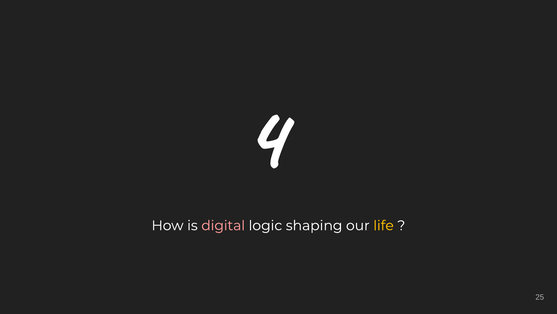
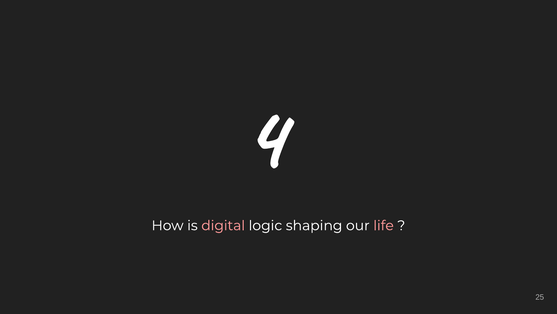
life colour: yellow -> pink
